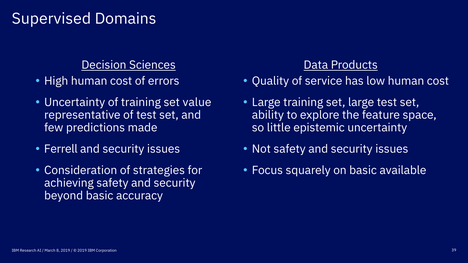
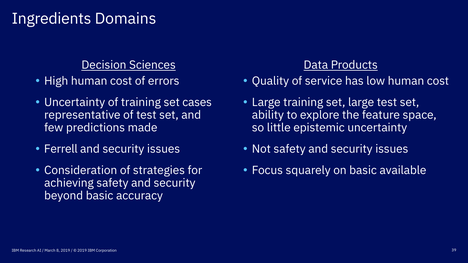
Supervised: Supervised -> Ingredients
value: value -> cases
